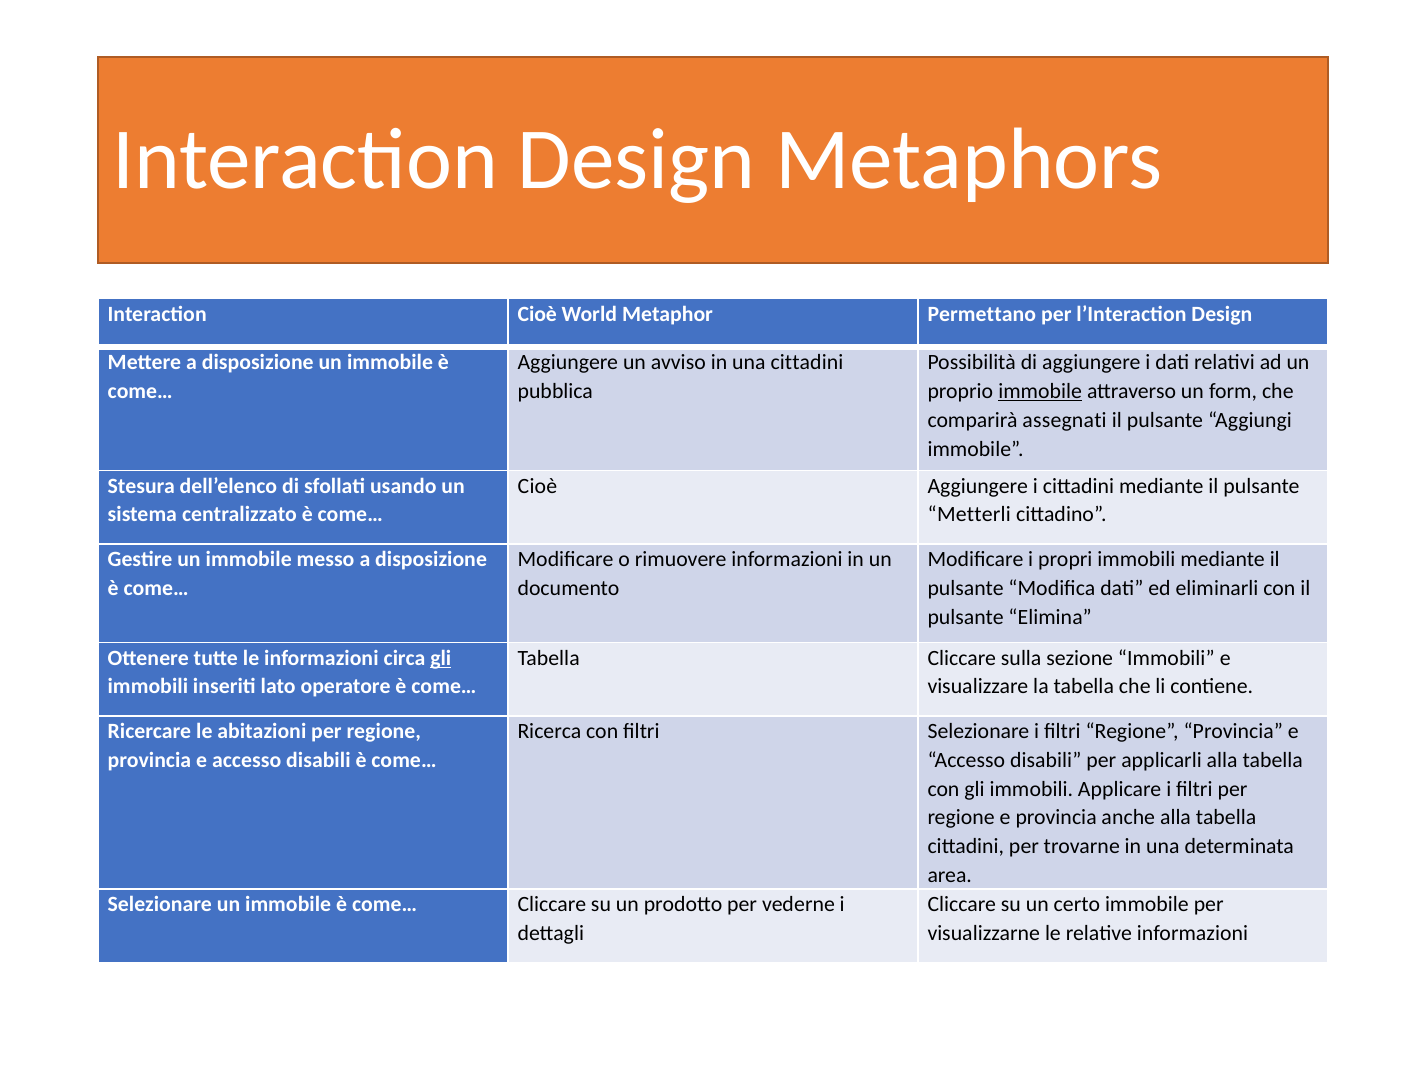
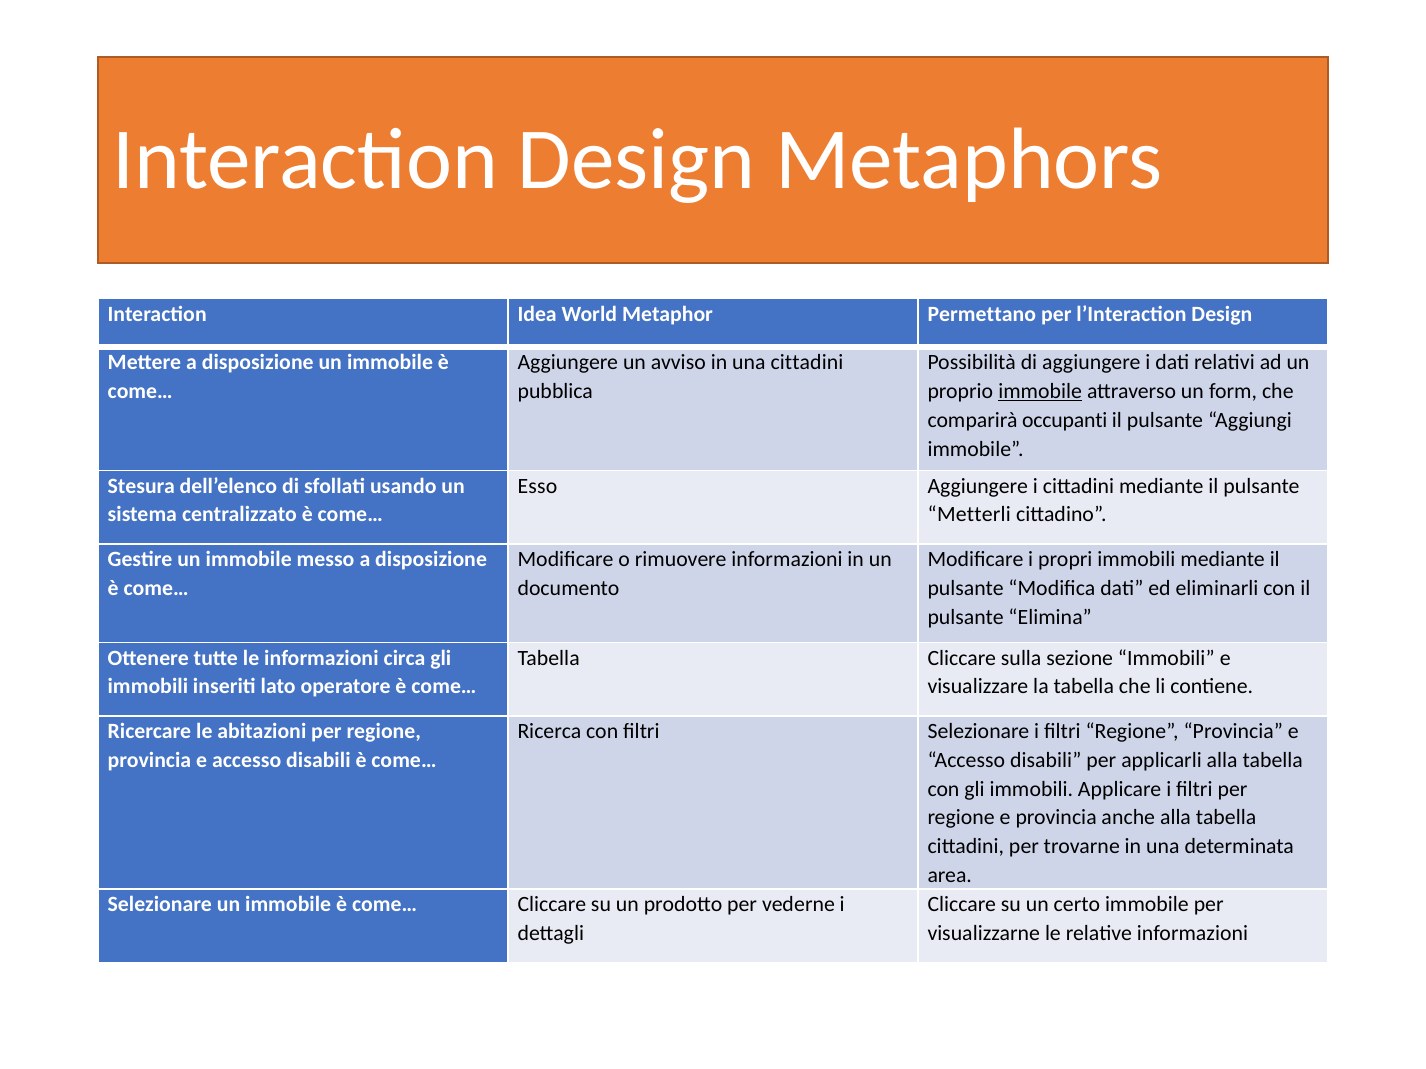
Interaction Cioè: Cioè -> Idea
assegnati: assegnati -> occupanti
Cioè at (537, 486): Cioè -> Esso
gli at (441, 658) underline: present -> none
